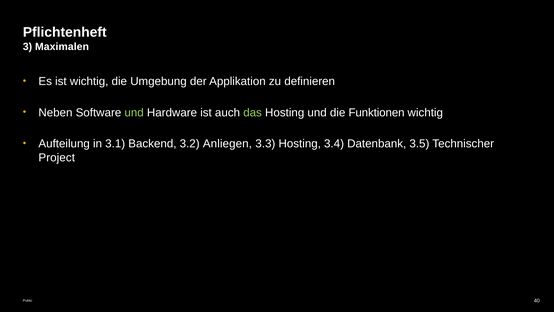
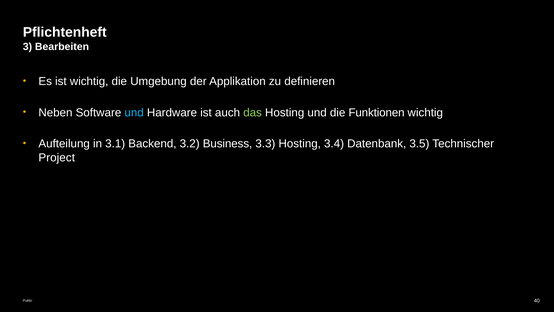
Maximalen: Maximalen -> Bearbeiten
und at (134, 112) colour: light green -> light blue
Anliegen: Anliegen -> Business
